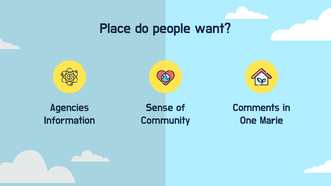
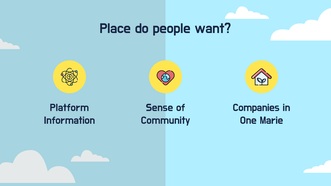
Agencies: Agencies -> Platform
Comments: Comments -> Companies
